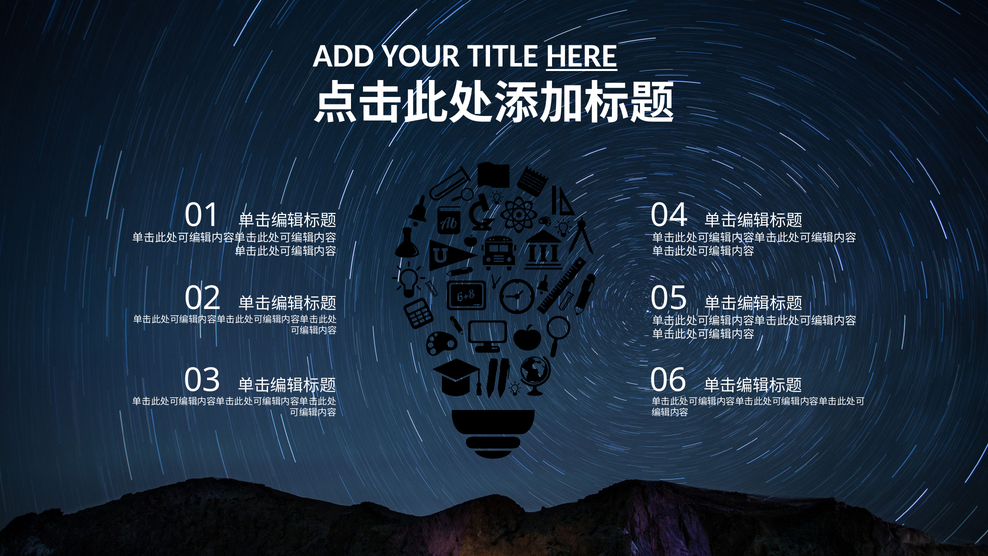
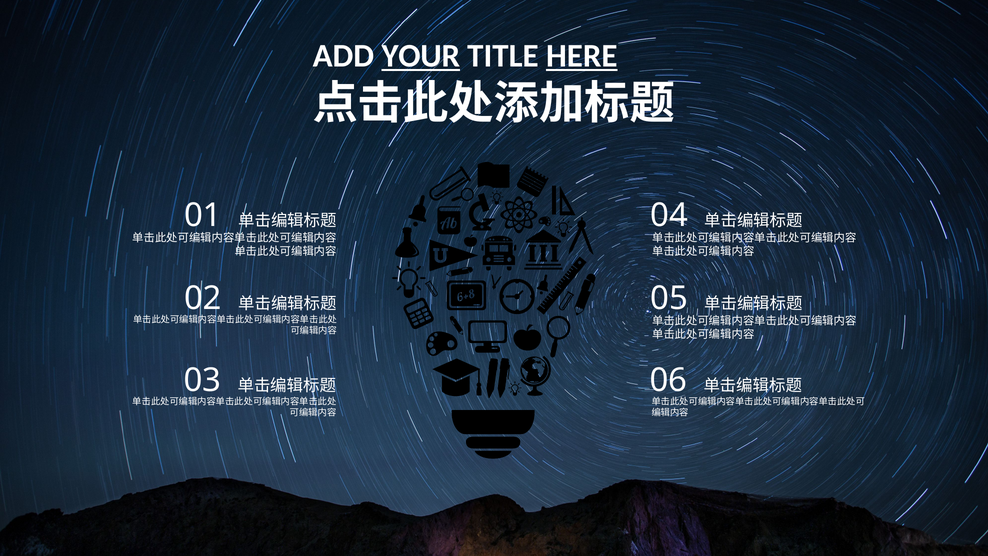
YOUR underline: none -> present
